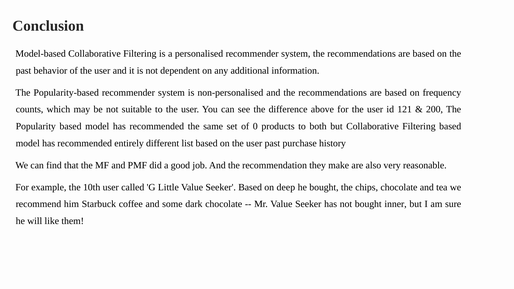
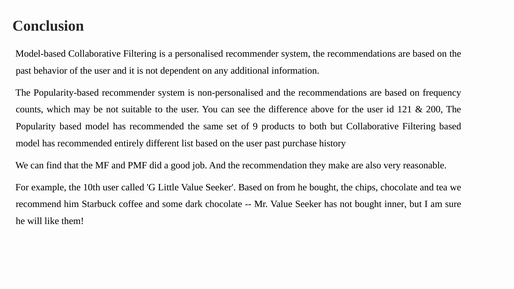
0: 0 -> 9
deep: deep -> from
